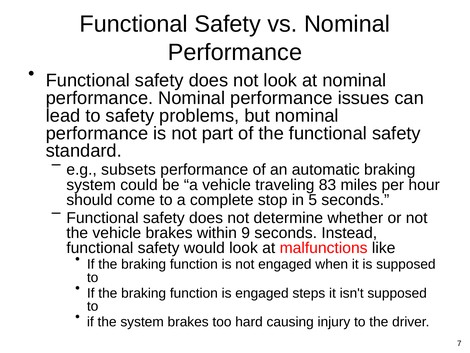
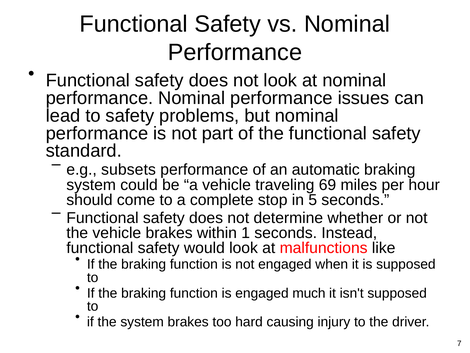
83: 83 -> 69
9: 9 -> 1
steps: steps -> much
